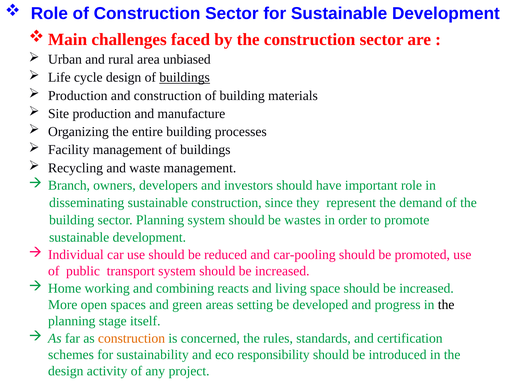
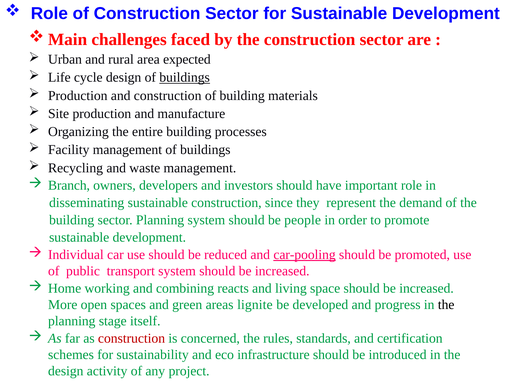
unbiased: unbiased -> expected
wastes: wastes -> people
car-pooling underline: none -> present
setting: setting -> lignite
construction at (132, 339) colour: orange -> red
responsibility: responsibility -> infrastructure
